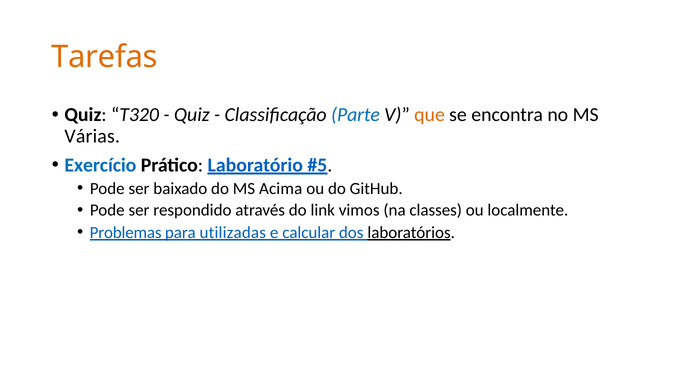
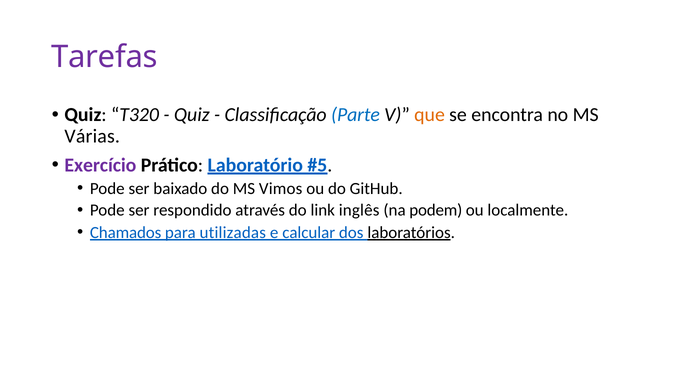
Tarefas colour: orange -> purple
Exercício colour: blue -> purple
Acima: Acima -> Vimos
vimos: vimos -> inglês
classes: classes -> podem
Problemas: Problemas -> Chamados
